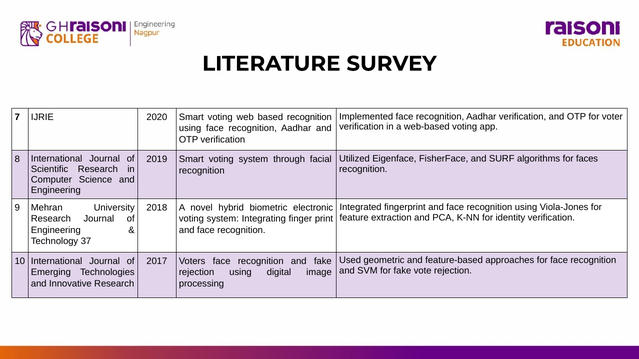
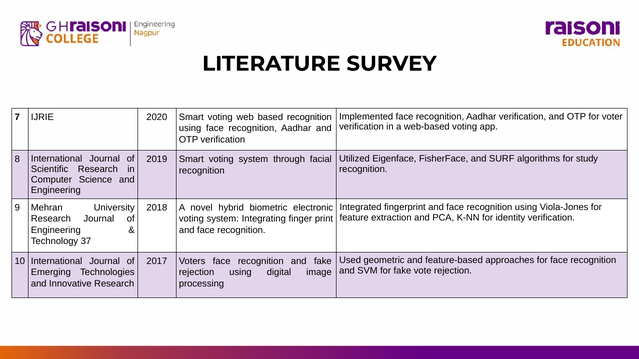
faces: faces -> study
